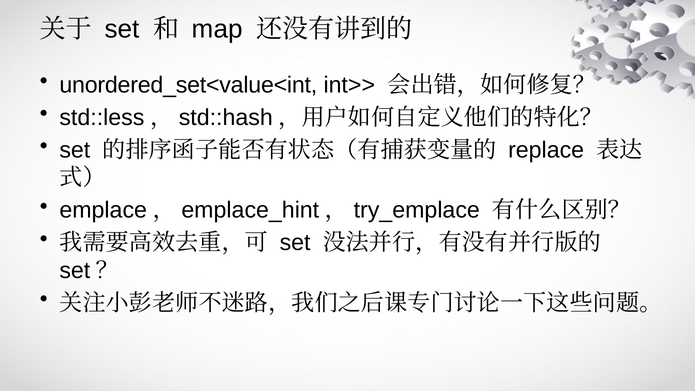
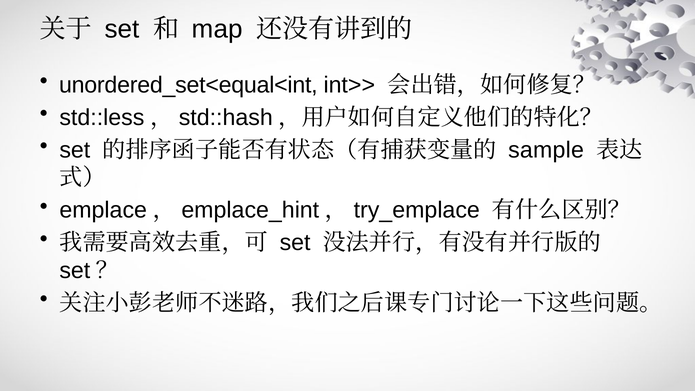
unordered_set<value<int: unordered_set<value<int -> unordered_set<equal<int
replace: replace -> sample
